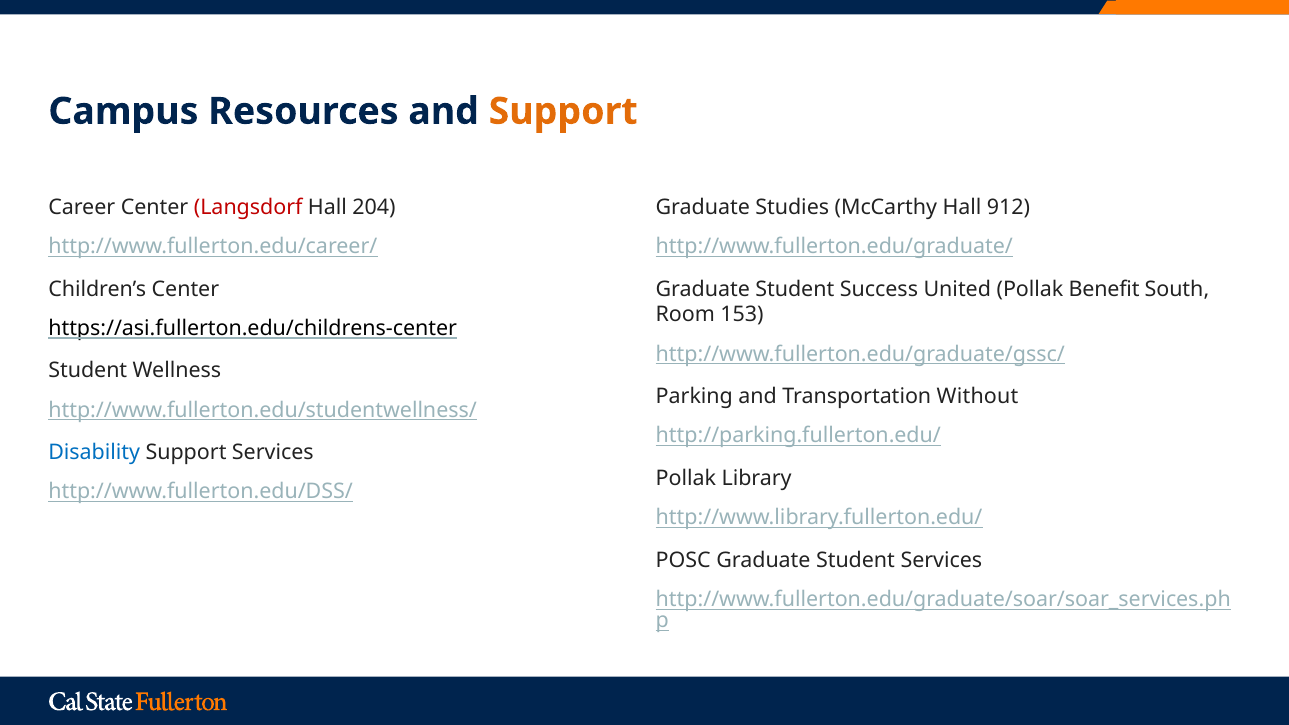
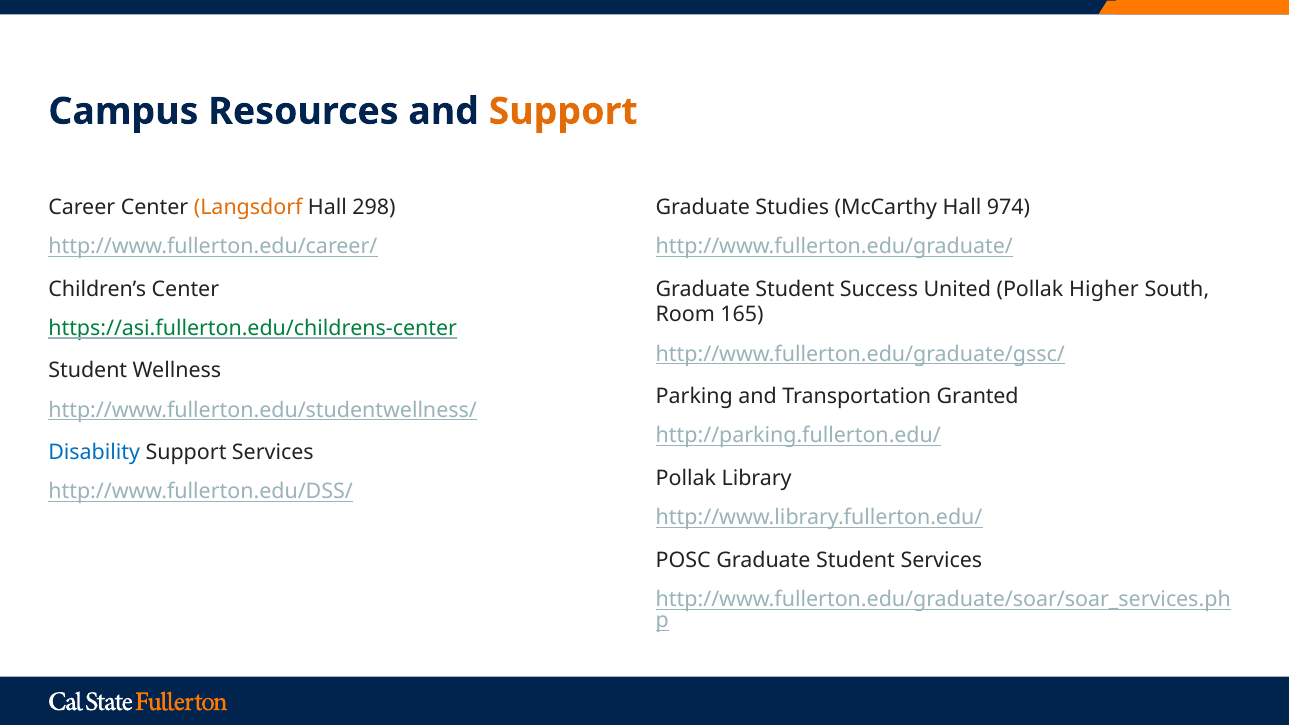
Langsdorf colour: red -> orange
204: 204 -> 298
912: 912 -> 974
Benefit: Benefit -> Higher
153: 153 -> 165
https://asi.fullerton.edu/childrens-center colour: black -> green
Without: Without -> Granted
